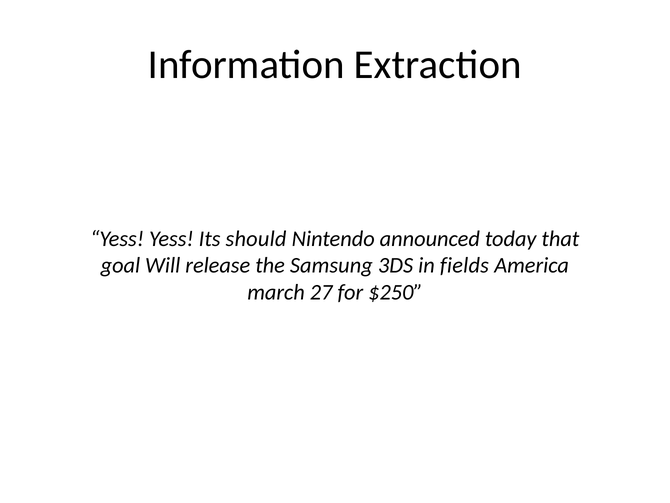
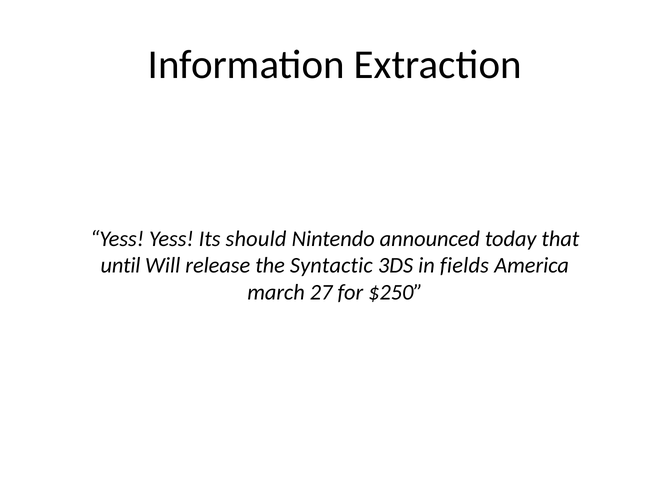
goal: goal -> until
Samsung: Samsung -> Syntactic
